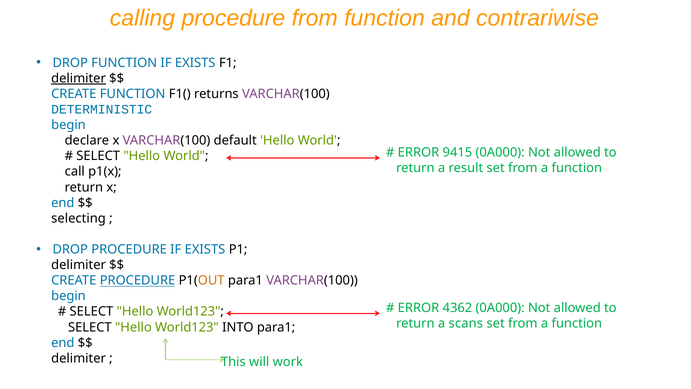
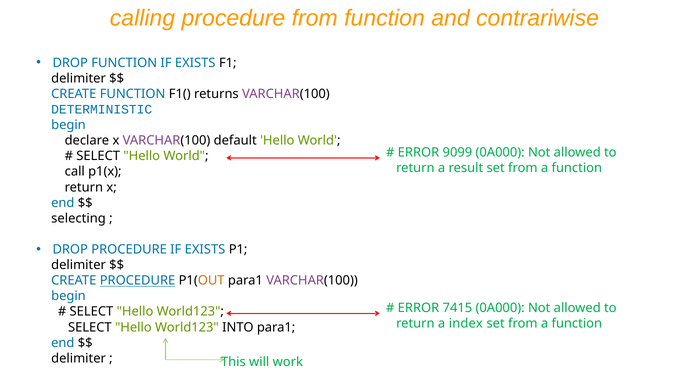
delimiter at (79, 78) underline: present -> none
9415: 9415 -> 9099
4362: 4362 -> 7415
scans: scans -> index
